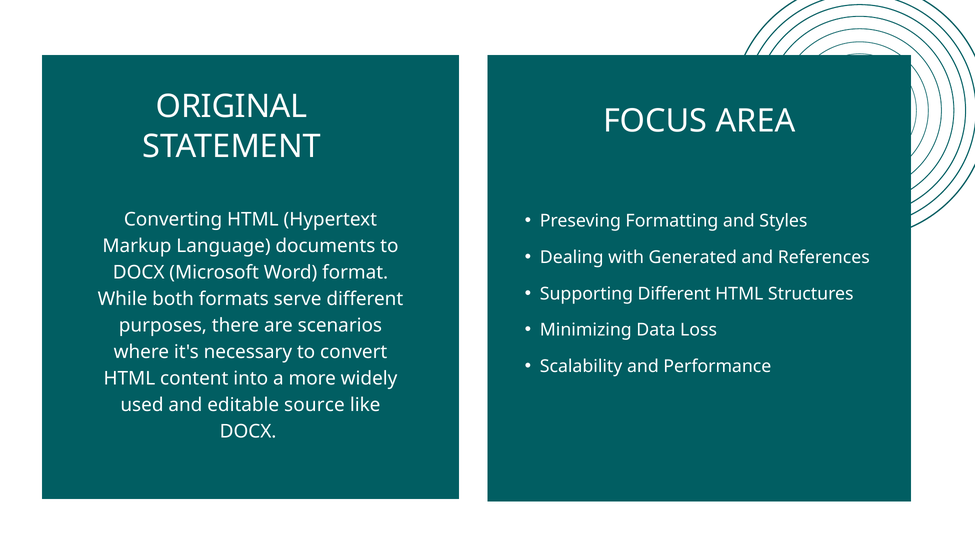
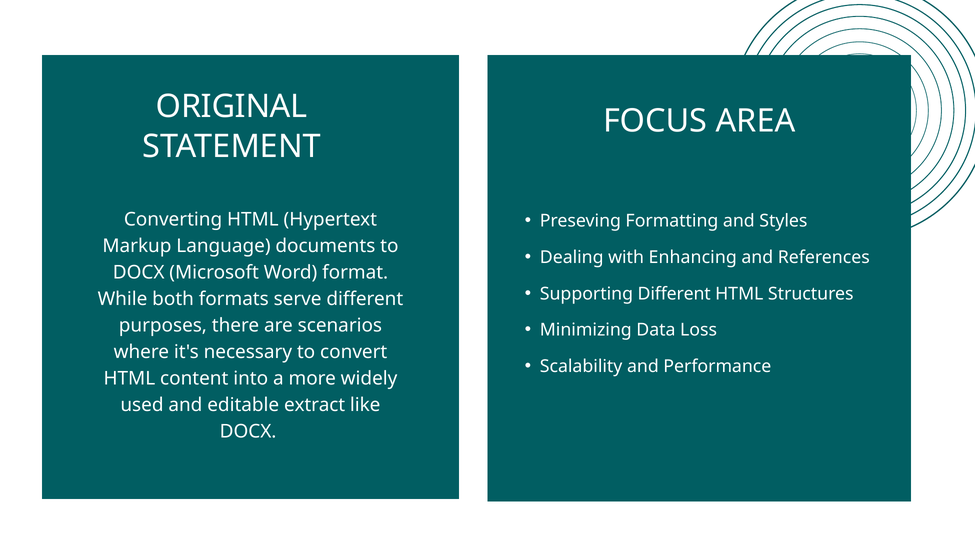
Generated: Generated -> Enhancing
source: source -> extract
